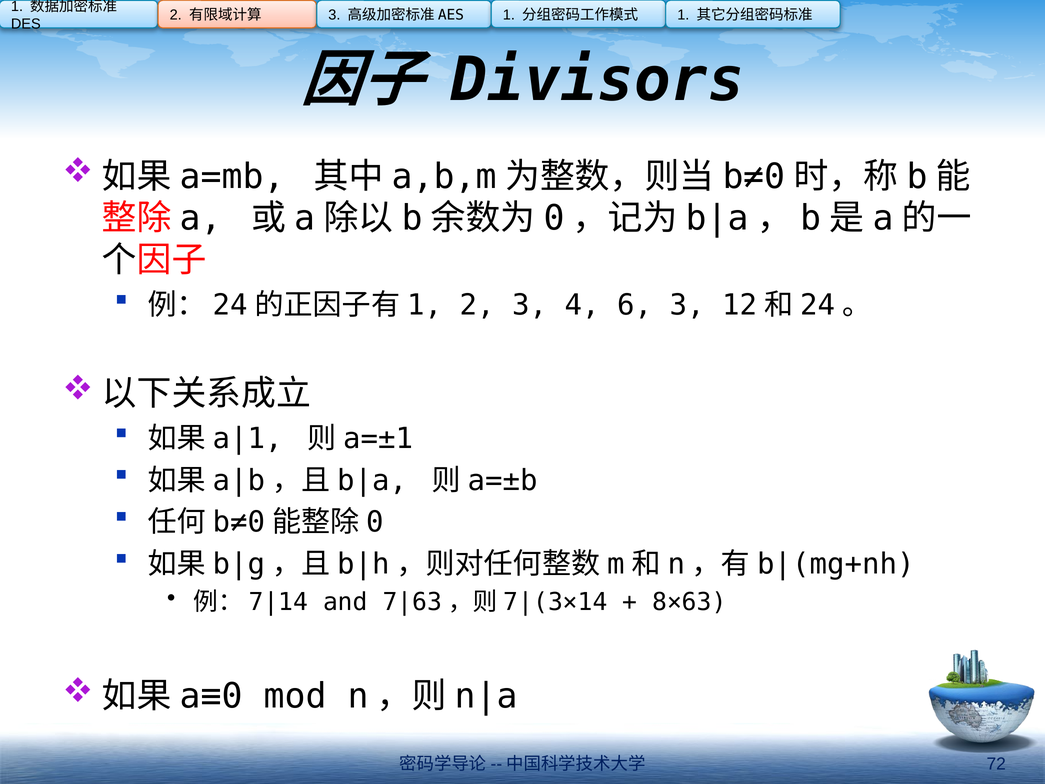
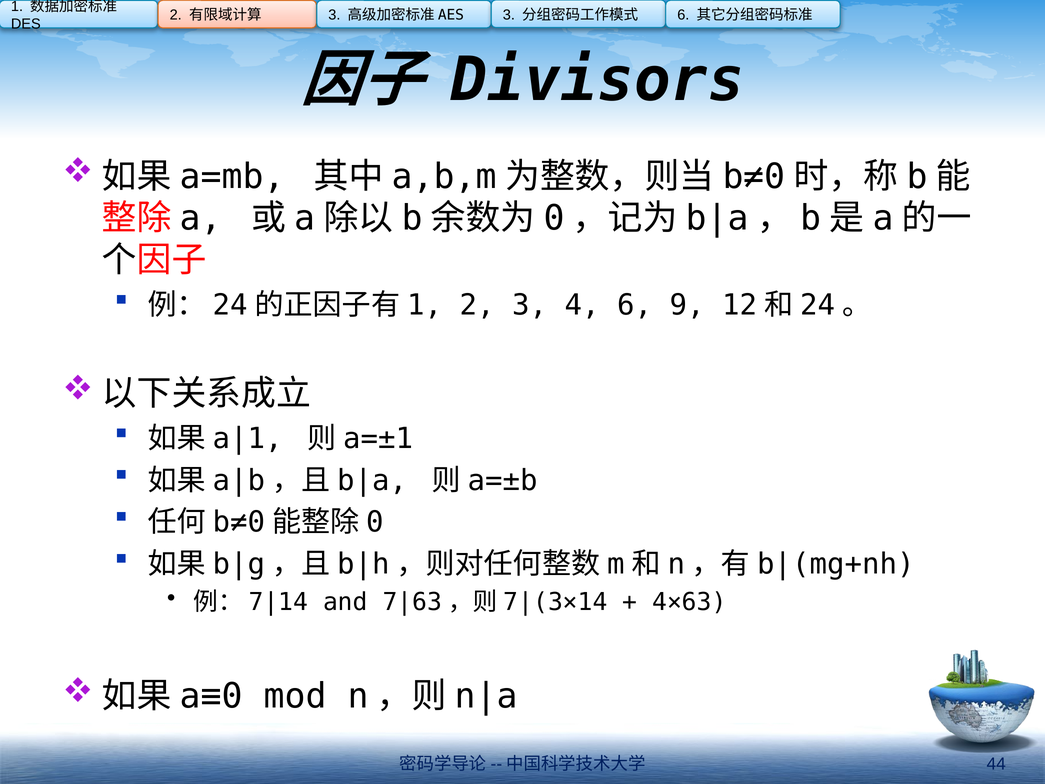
1 at (509, 15): 1 -> 3
1 at (683, 15): 1 -> 6
6 3: 3 -> 9
8×63: 8×63 -> 4×63
72: 72 -> 44
